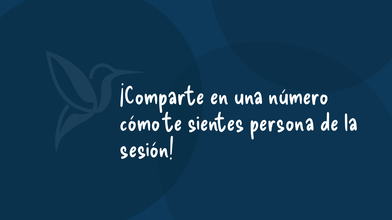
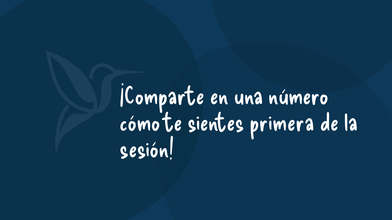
persona: persona -> primera
